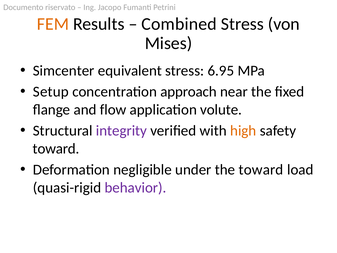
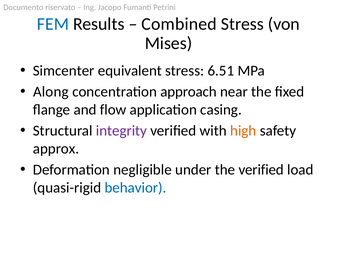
FEM colour: orange -> blue
6.95: 6.95 -> 6.51
Setup: Setup -> Along
volute: volute -> casing
toward at (56, 149): toward -> approx
the toward: toward -> verified
behavior colour: purple -> blue
